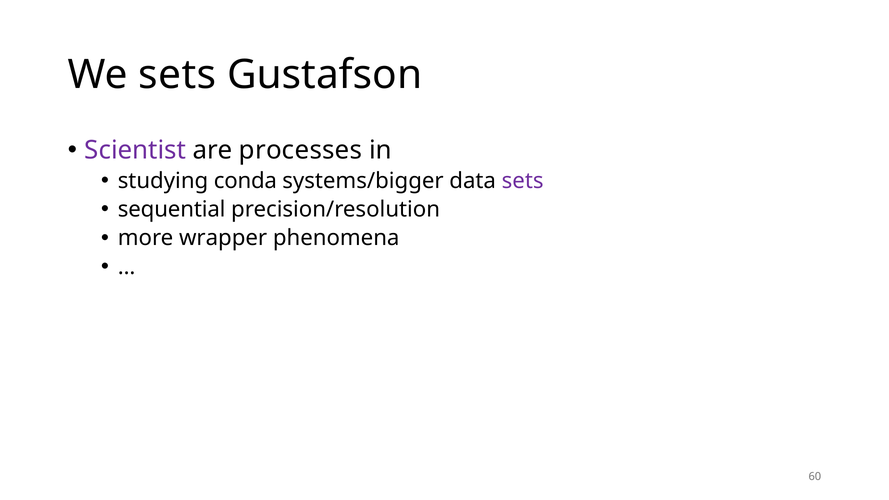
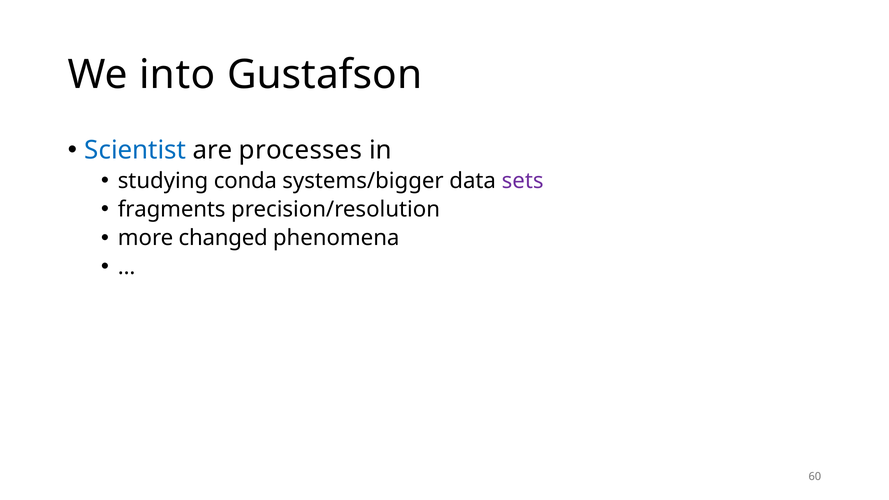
We sets: sets -> into
Scientist colour: purple -> blue
sequential: sequential -> fragments
wrapper: wrapper -> changed
